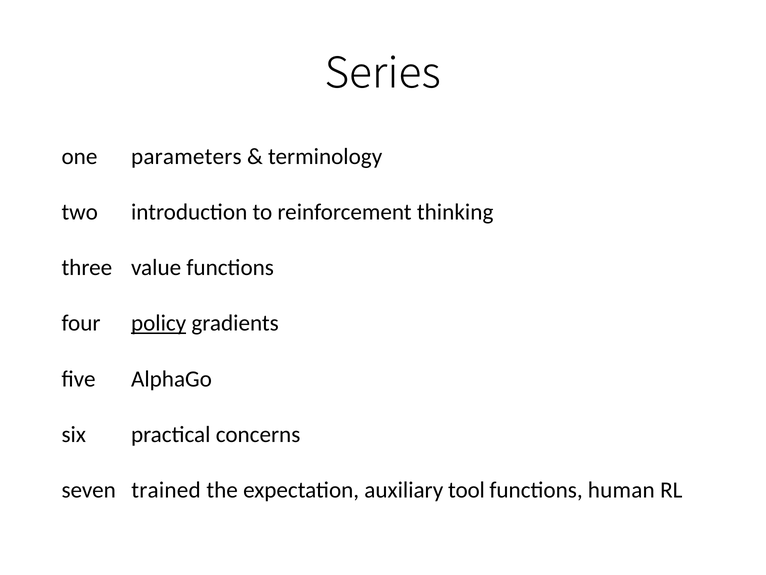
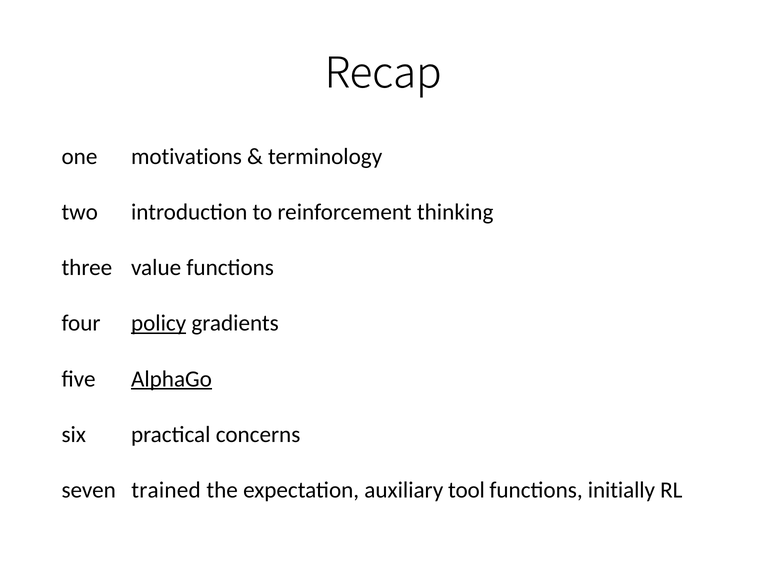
Series: Series -> Recap
parameters: parameters -> motivations
AlphaGo underline: none -> present
human: human -> initially
